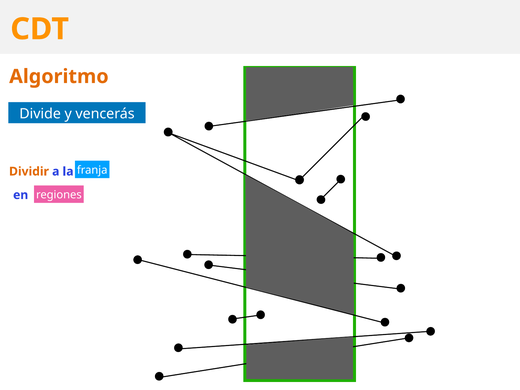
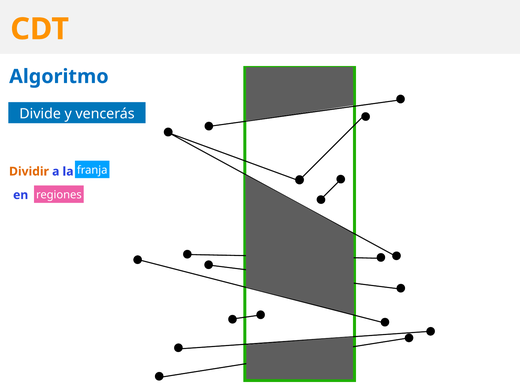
Algoritmo colour: orange -> blue
